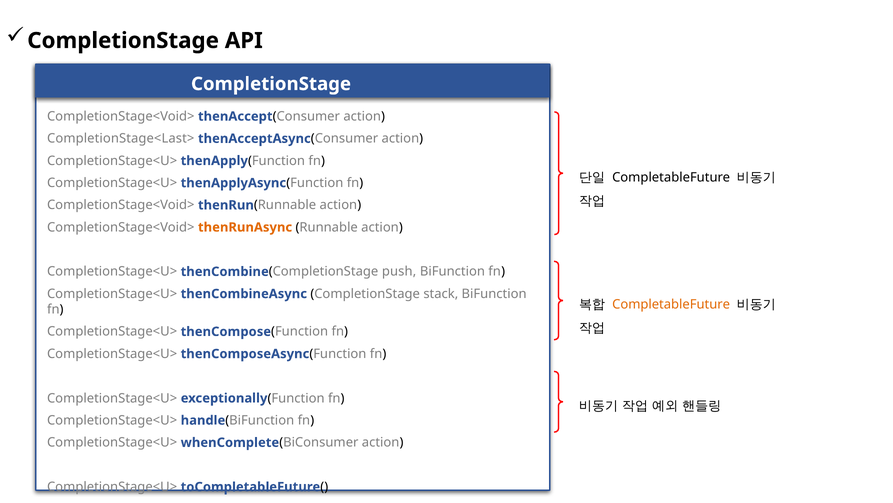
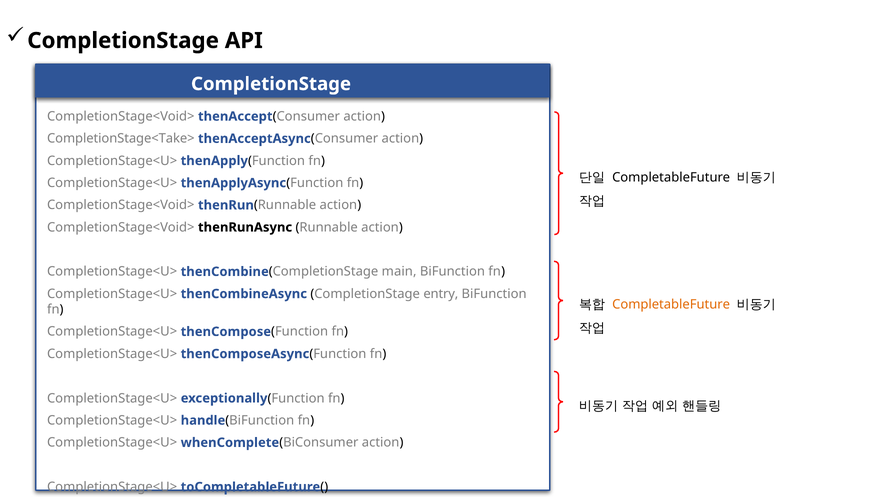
CompletionStage<Last>: CompletionStage<Last> -> CompletionStage<Take>
thenRunAsync colour: orange -> black
push: push -> main
stack: stack -> entry
